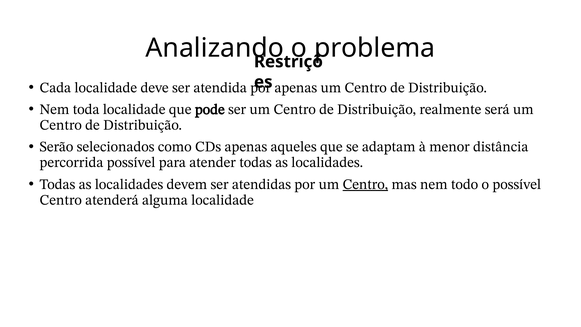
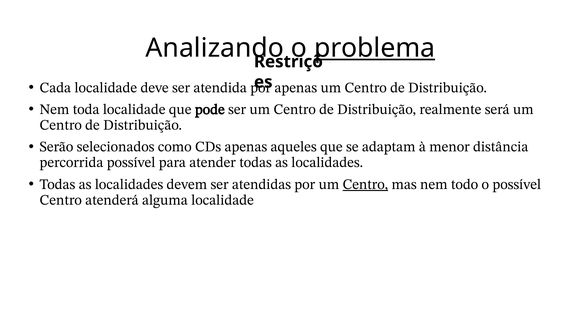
problema underline: none -> present
